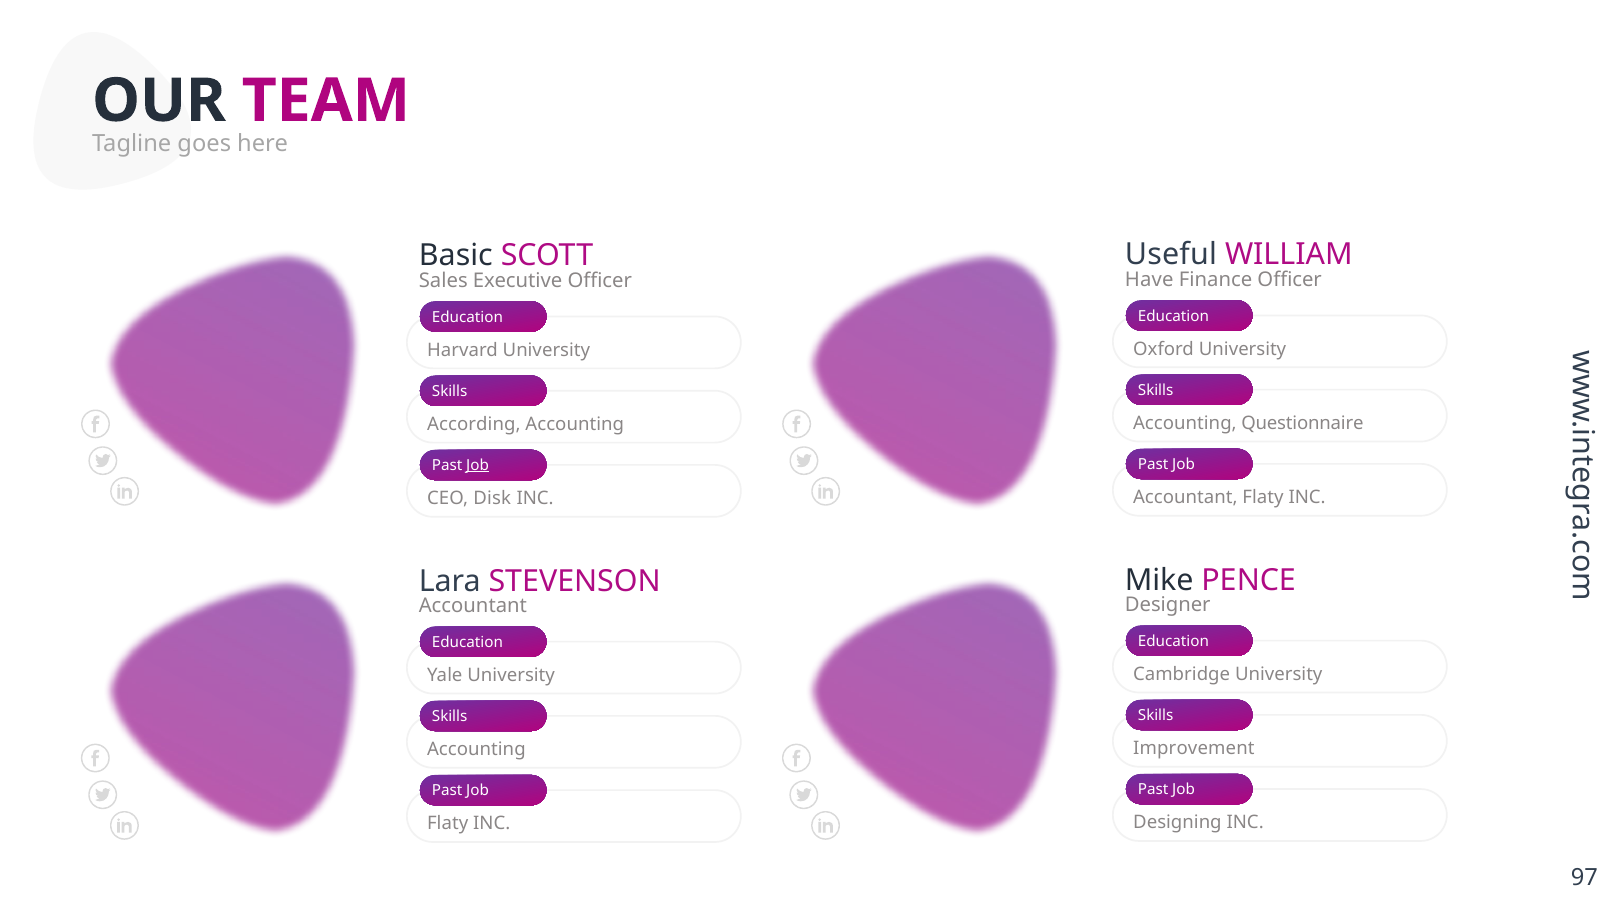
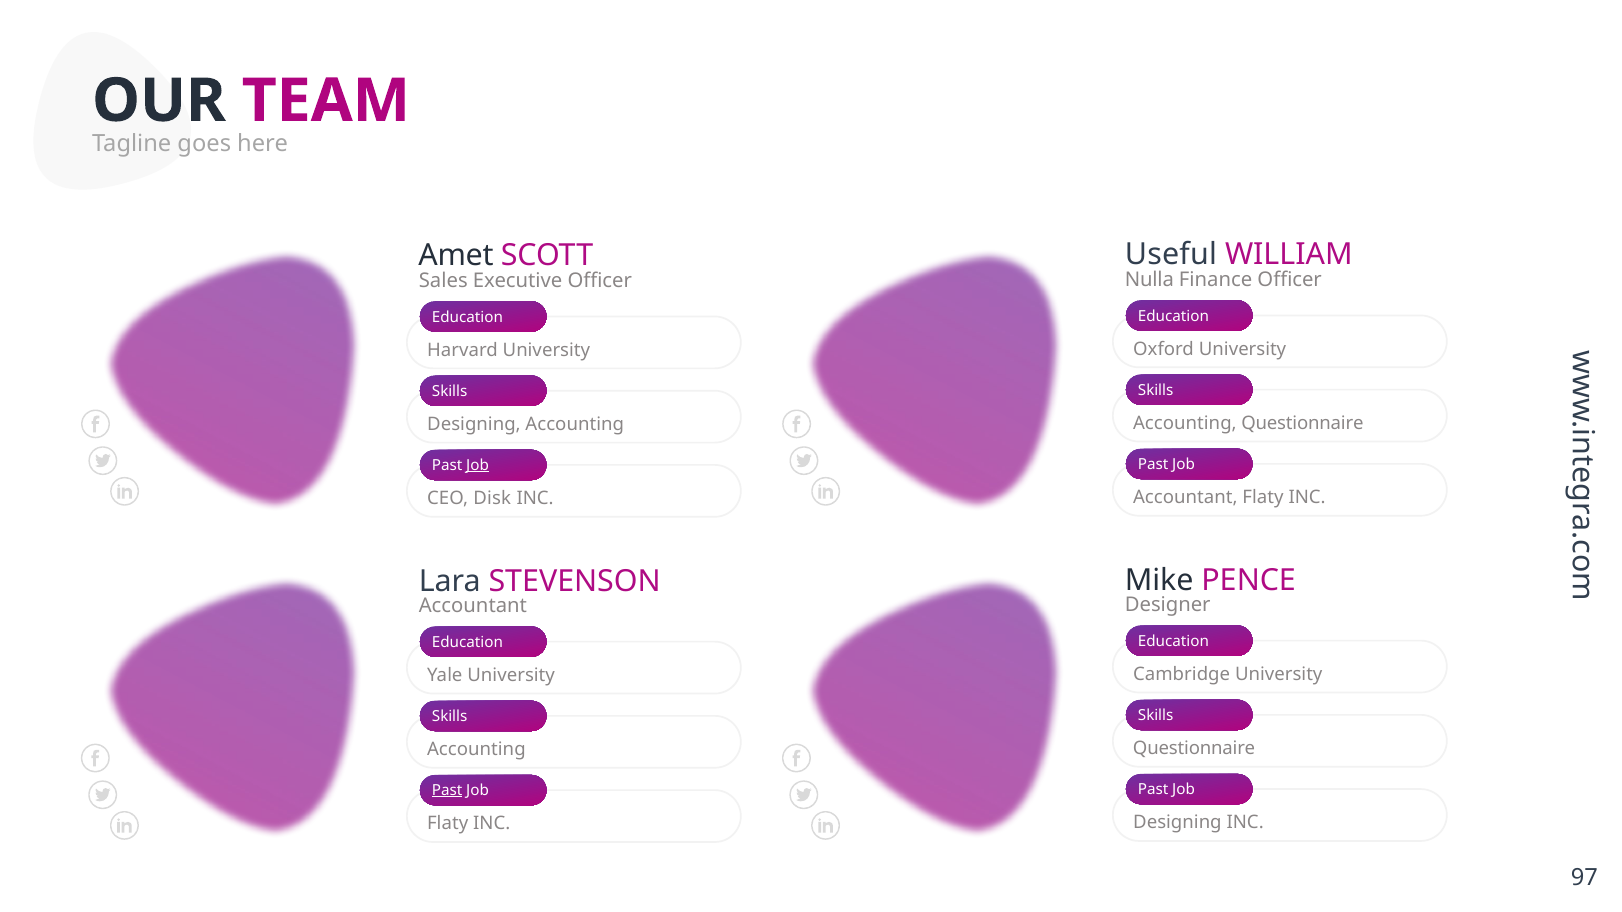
Basic: Basic -> Amet
Have: Have -> Nulla
According at (474, 424): According -> Designing
Improvement at (1194, 749): Improvement -> Questionnaire
Past at (447, 791) underline: none -> present
